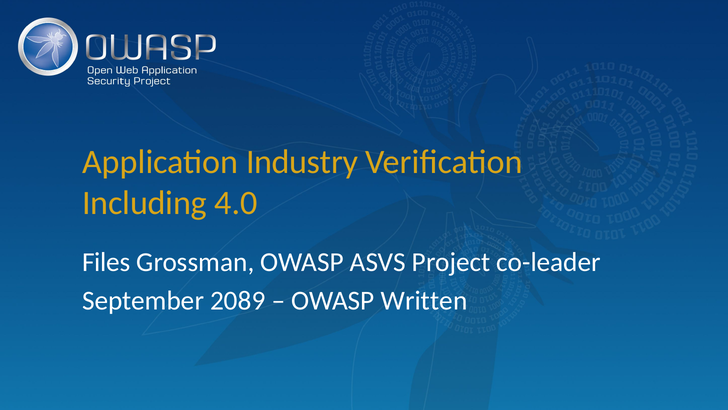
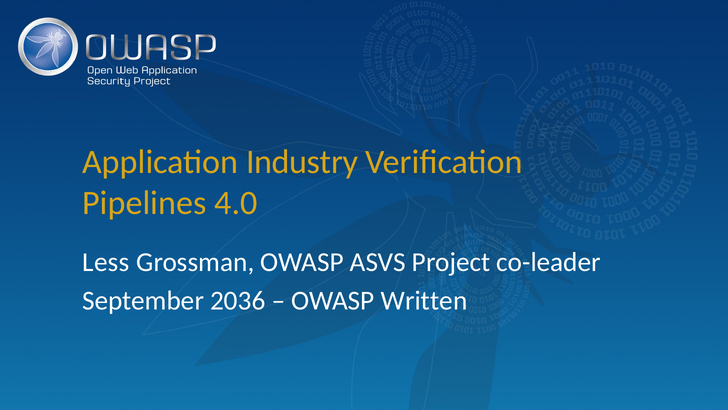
Including: Including -> Pipelines
Files: Files -> Less
2089: 2089 -> 2036
